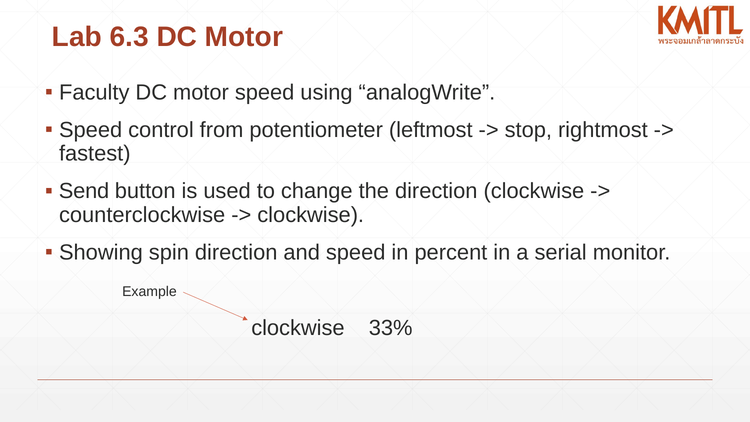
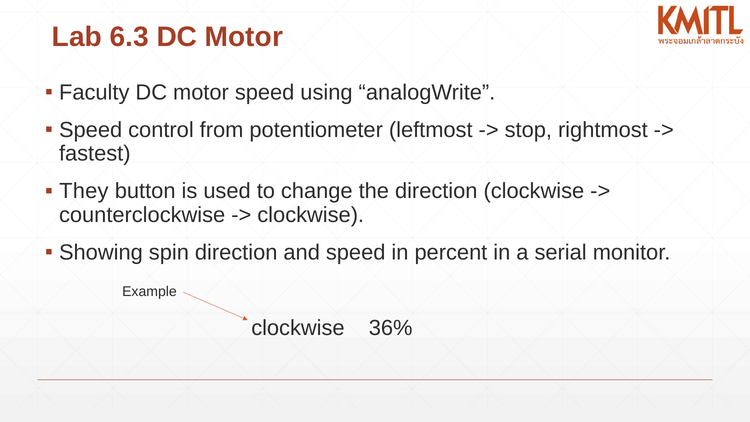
Send: Send -> They
33%: 33% -> 36%
